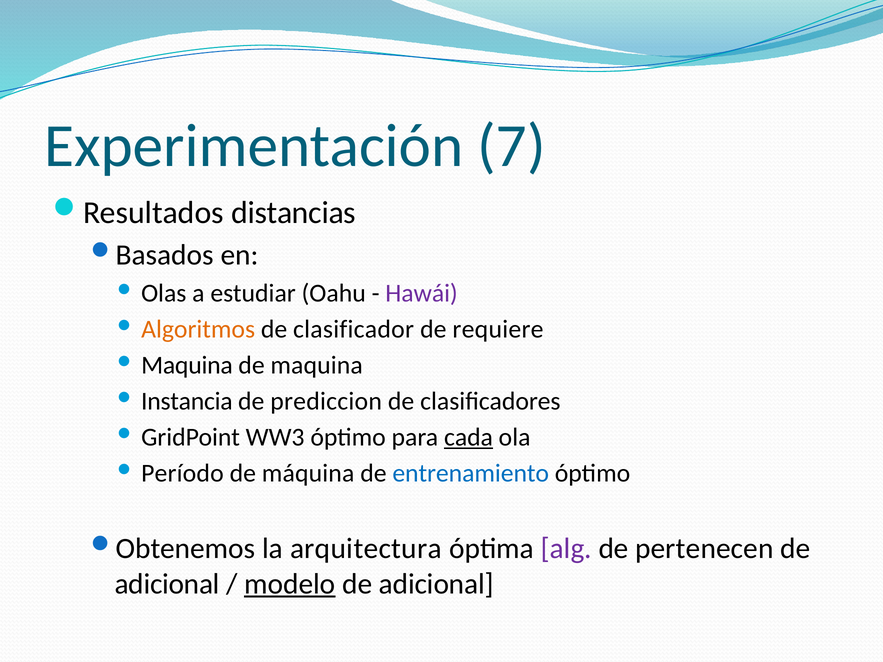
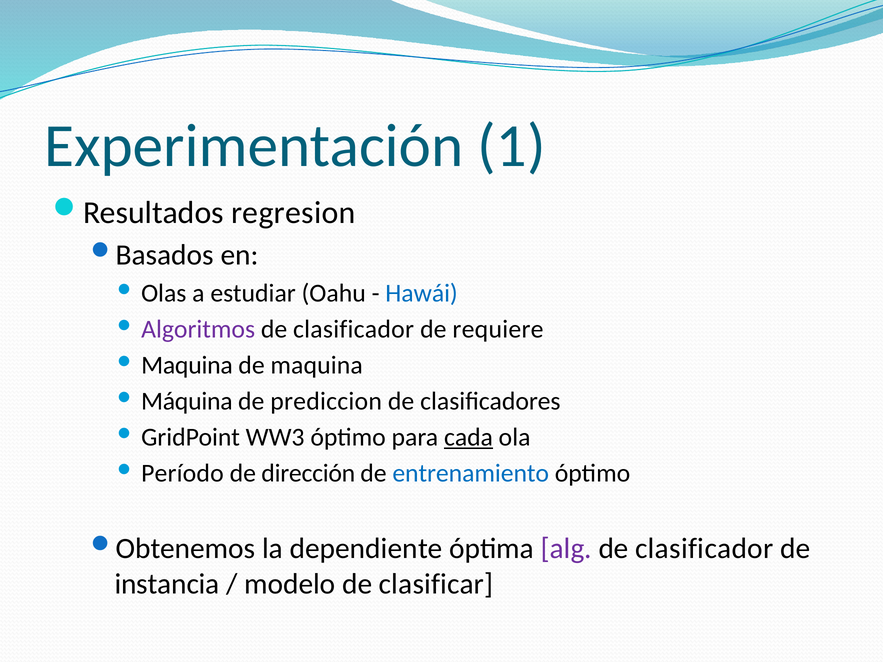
7: 7 -> 1
distancias: distancias -> regresion
Hawái colour: purple -> blue
Algoritmos colour: orange -> purple
Instancia: Instancia -> Máquina
máquina: máquina -> dirección
arquitectura: arquitectura -> dependiente
pertenecen at (704, 549): pertenecen -> clasificador
adicional at (167, 584): adicional -> instancia
modelo underline: present -> none
adicional at (436, 584): adicional -> clasificar
